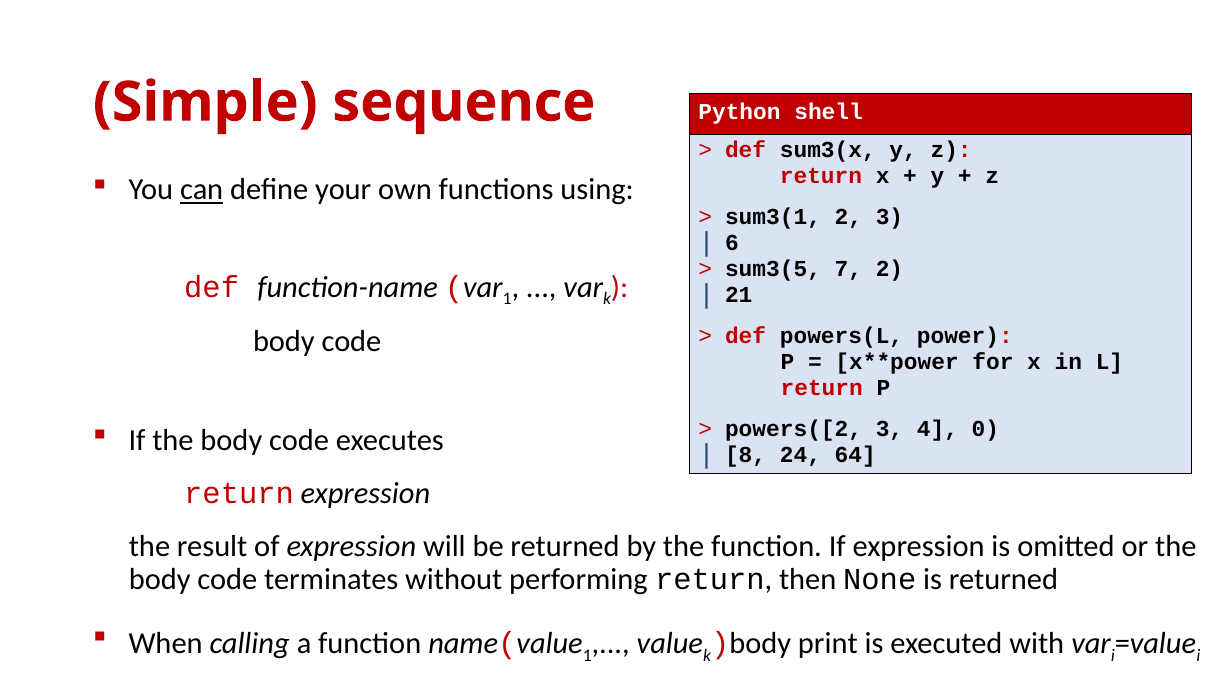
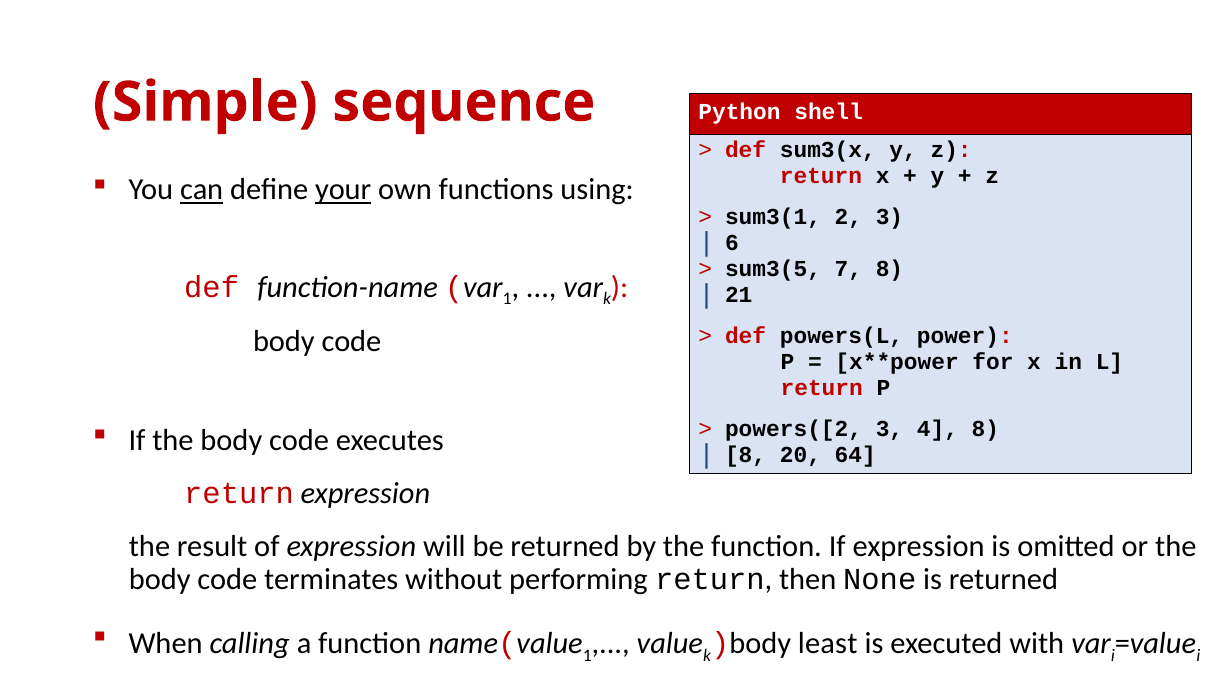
your underline: none -> present
7 2: 2 -> 8
4 0: 0 -> 8
24: 24 -> 20
print: print -> least
